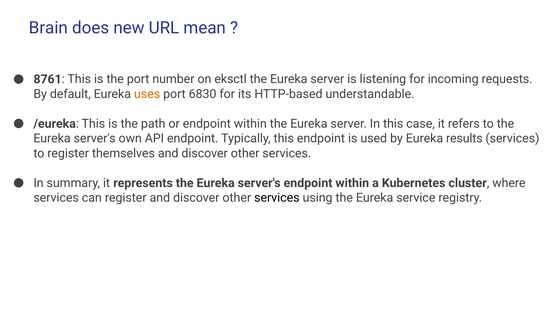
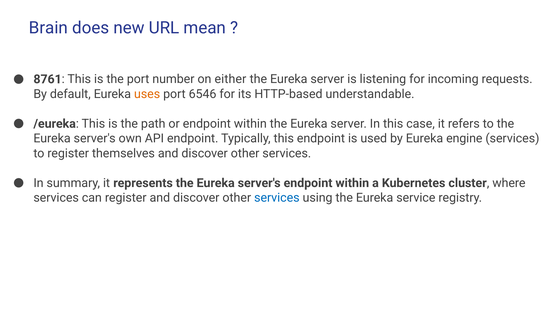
eksctl: eksctl -> either
6830: 6830 -> 6546
results: results -> engine
services at (277, 198) colour: black -> blue
